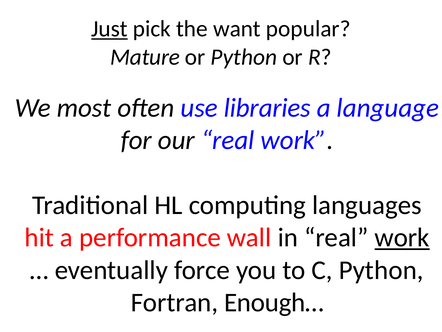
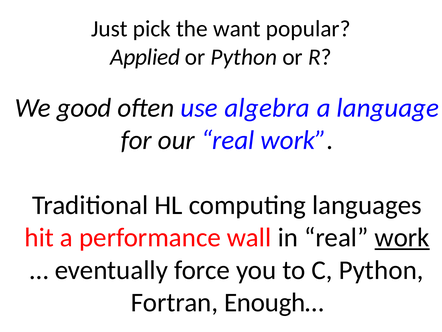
Just underline: present -> none
Mature: Mature -> Applied
most: most -> good
libraries: libraries -> algebra
